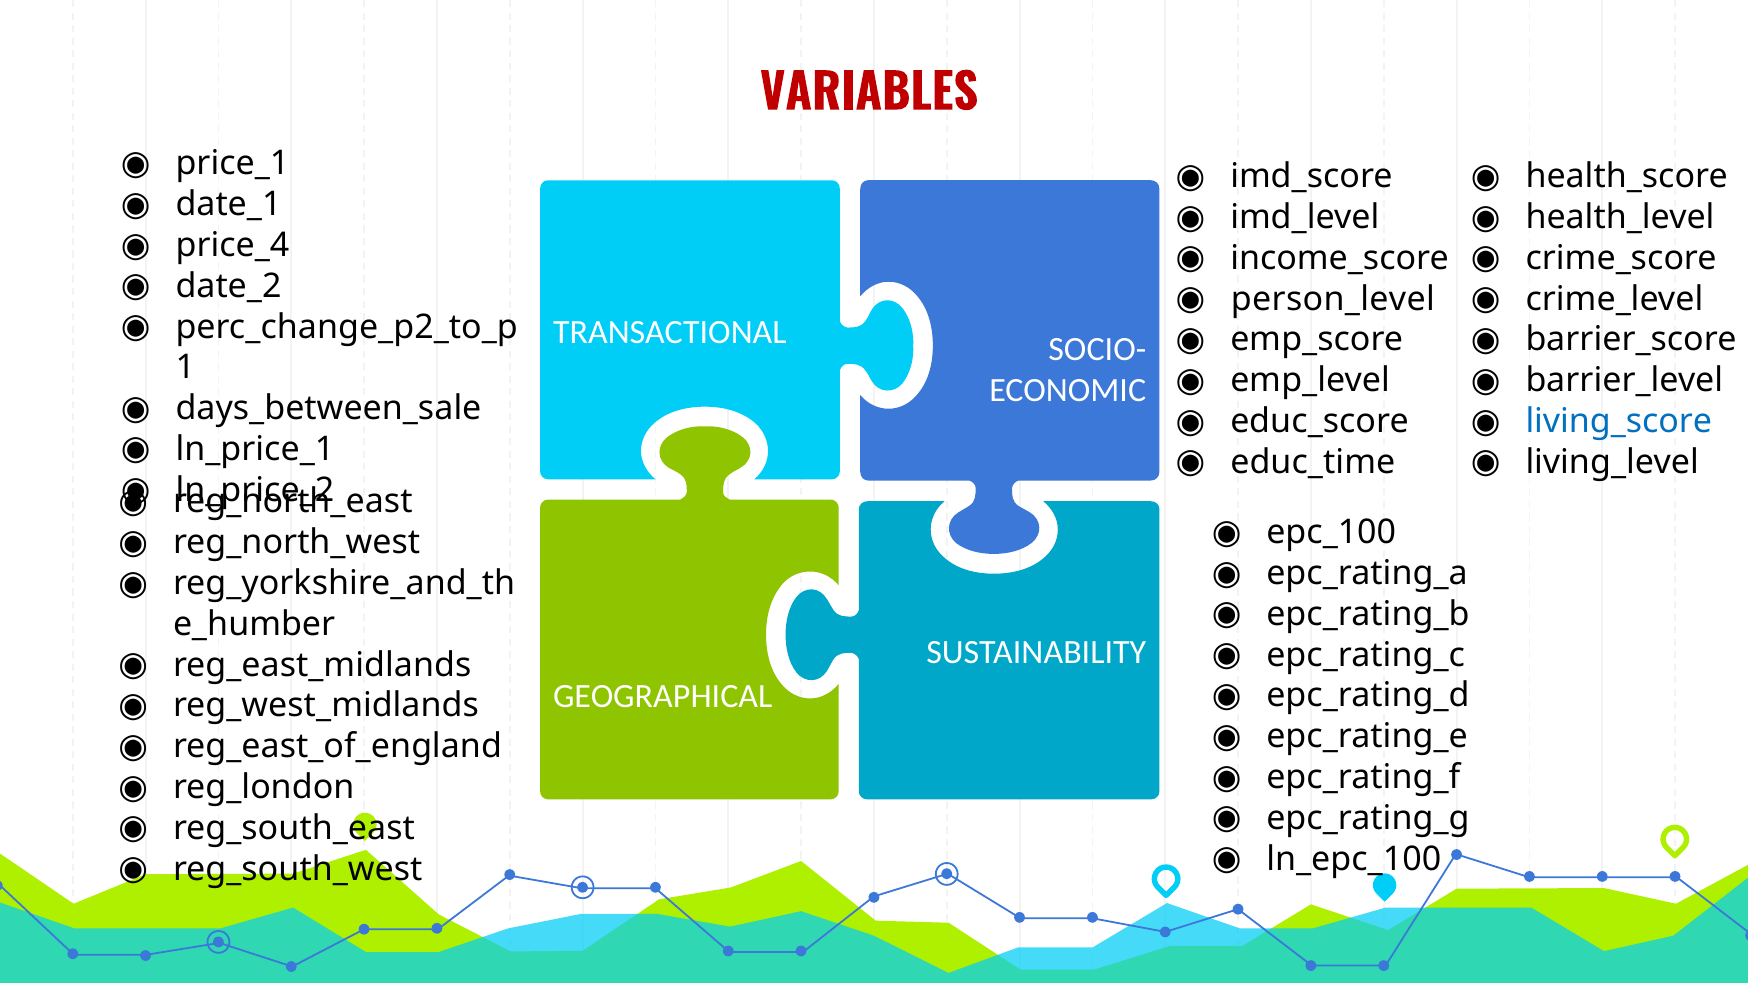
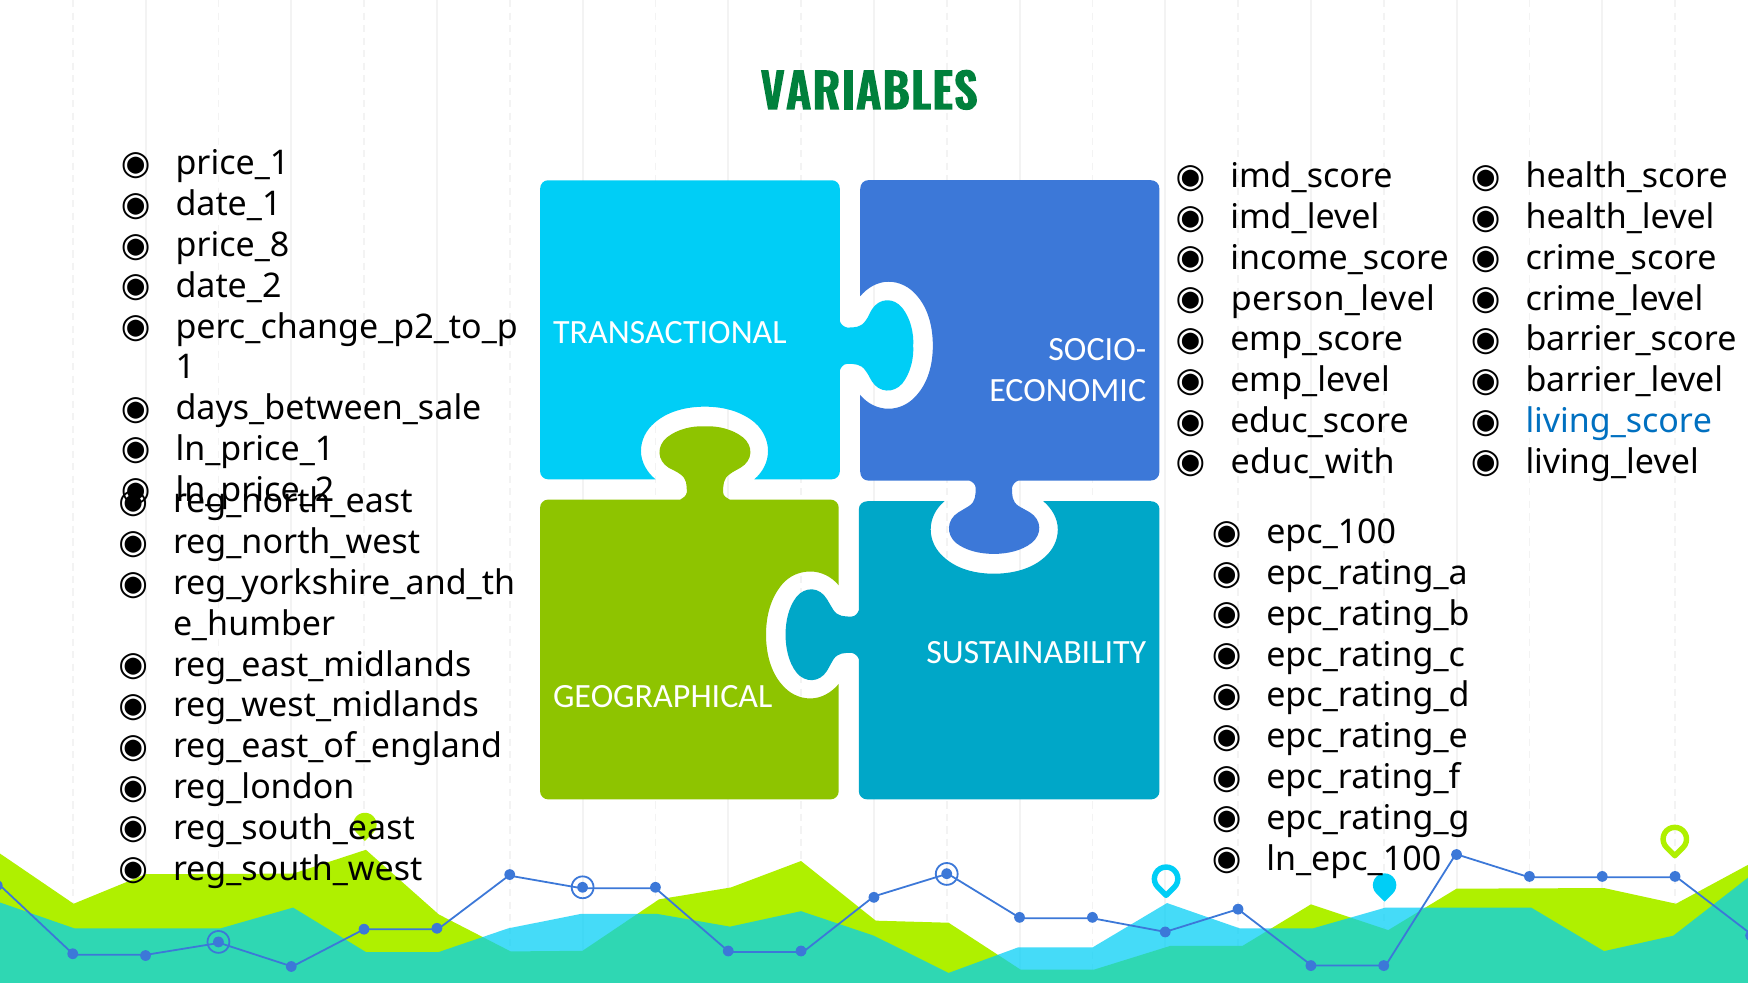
VARIABLES colour: red -> green
price_4: price_4 -> price_8
educ_time: educ_time -> educ_with
